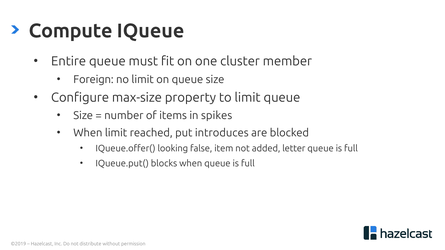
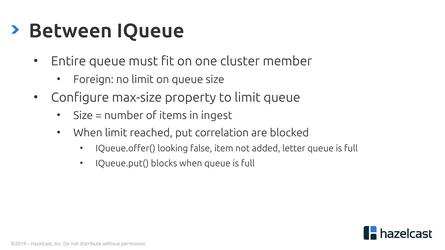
Compute: Compute -> Between
spikes: spikes -> ingest
introduces: introduces -> correlation
